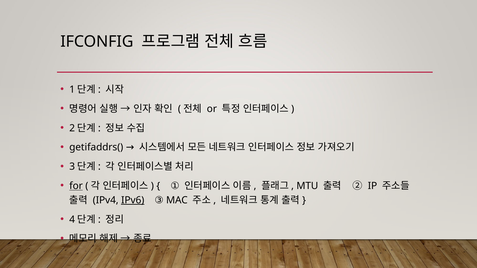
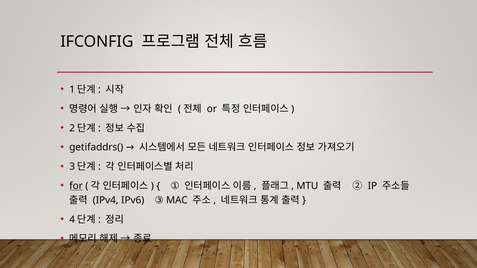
IPv6 underline: present -> none
